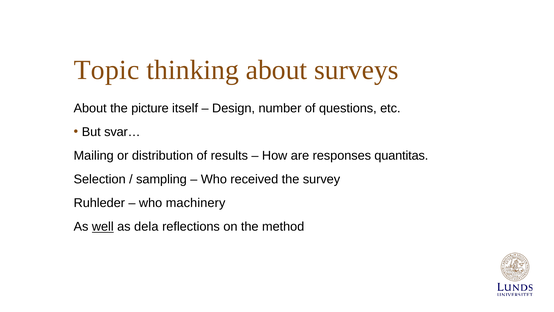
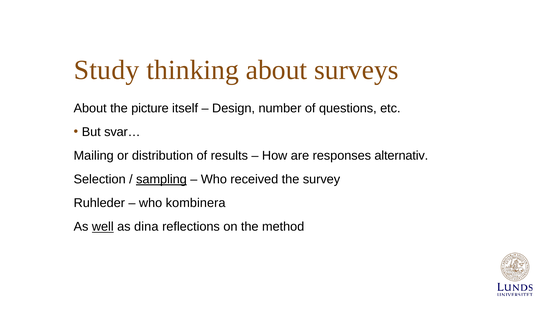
Topic: Topic -> Study
quantitas: quantitas -> alternativ
sampling underline: none -> present
machinery: machinery -> kombinera
dela: dela -> dina
